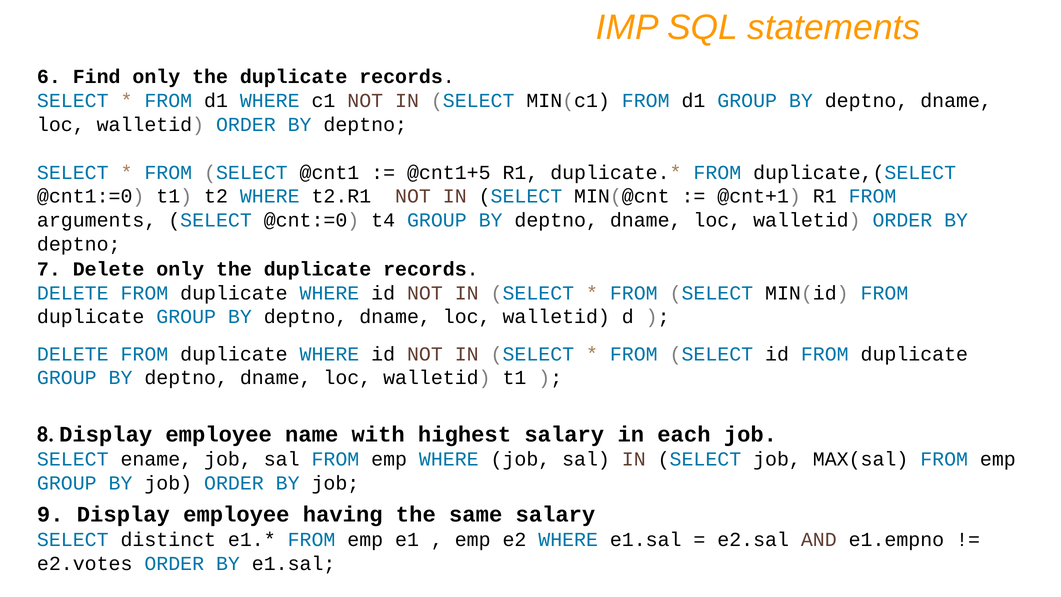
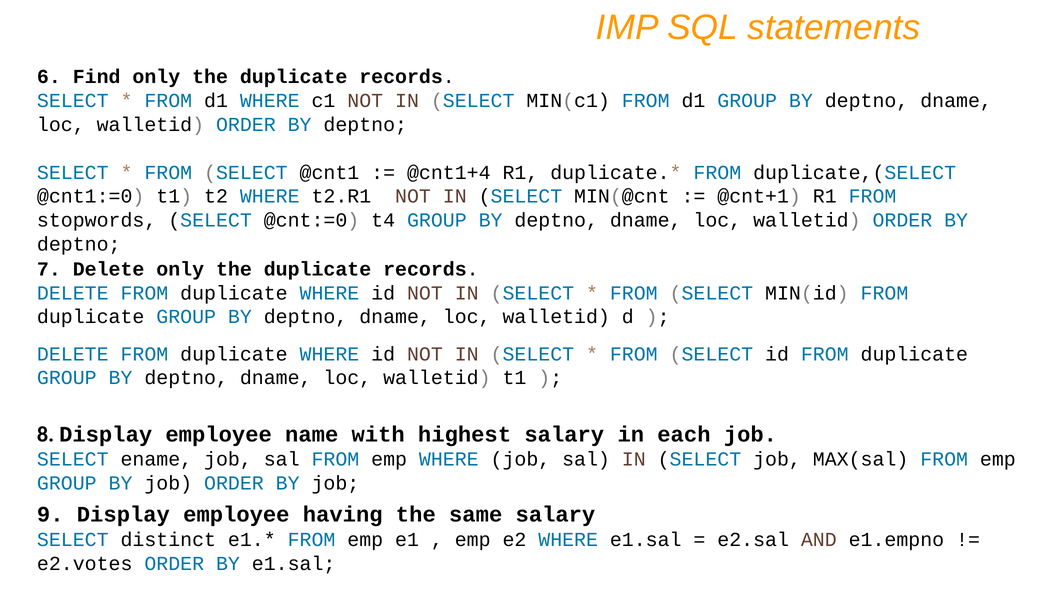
@cnt1+5: @cnt1+5 -> @cnt1+4
arguments: arguments -> stopwords
